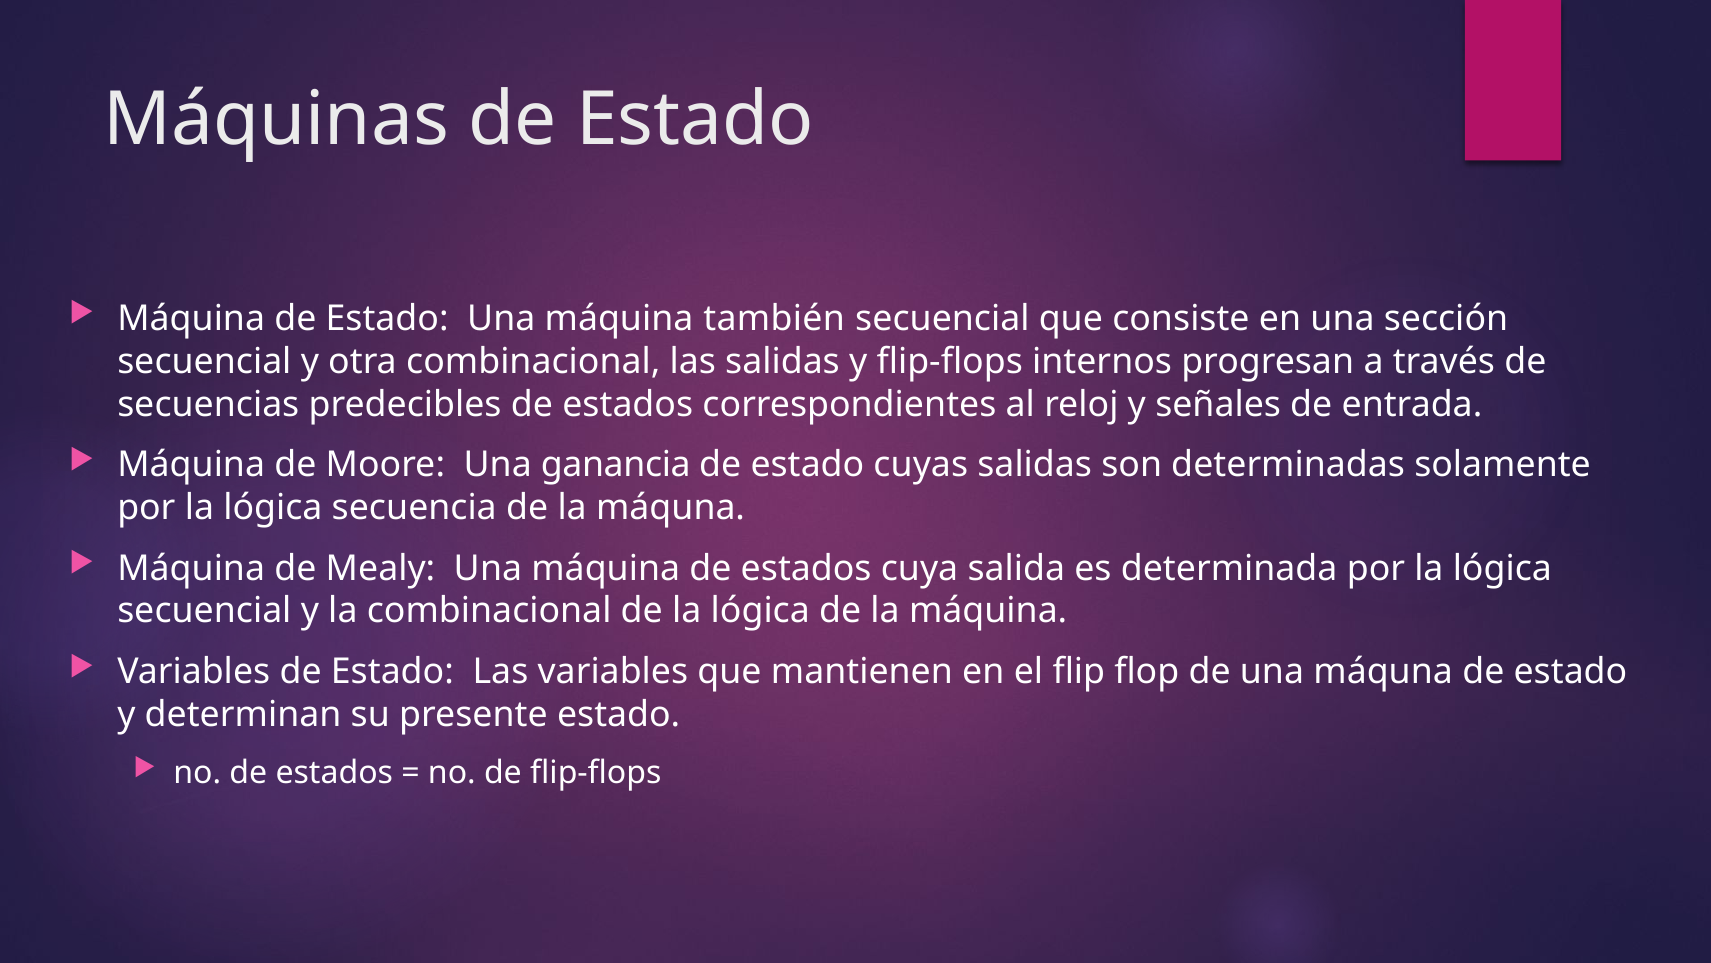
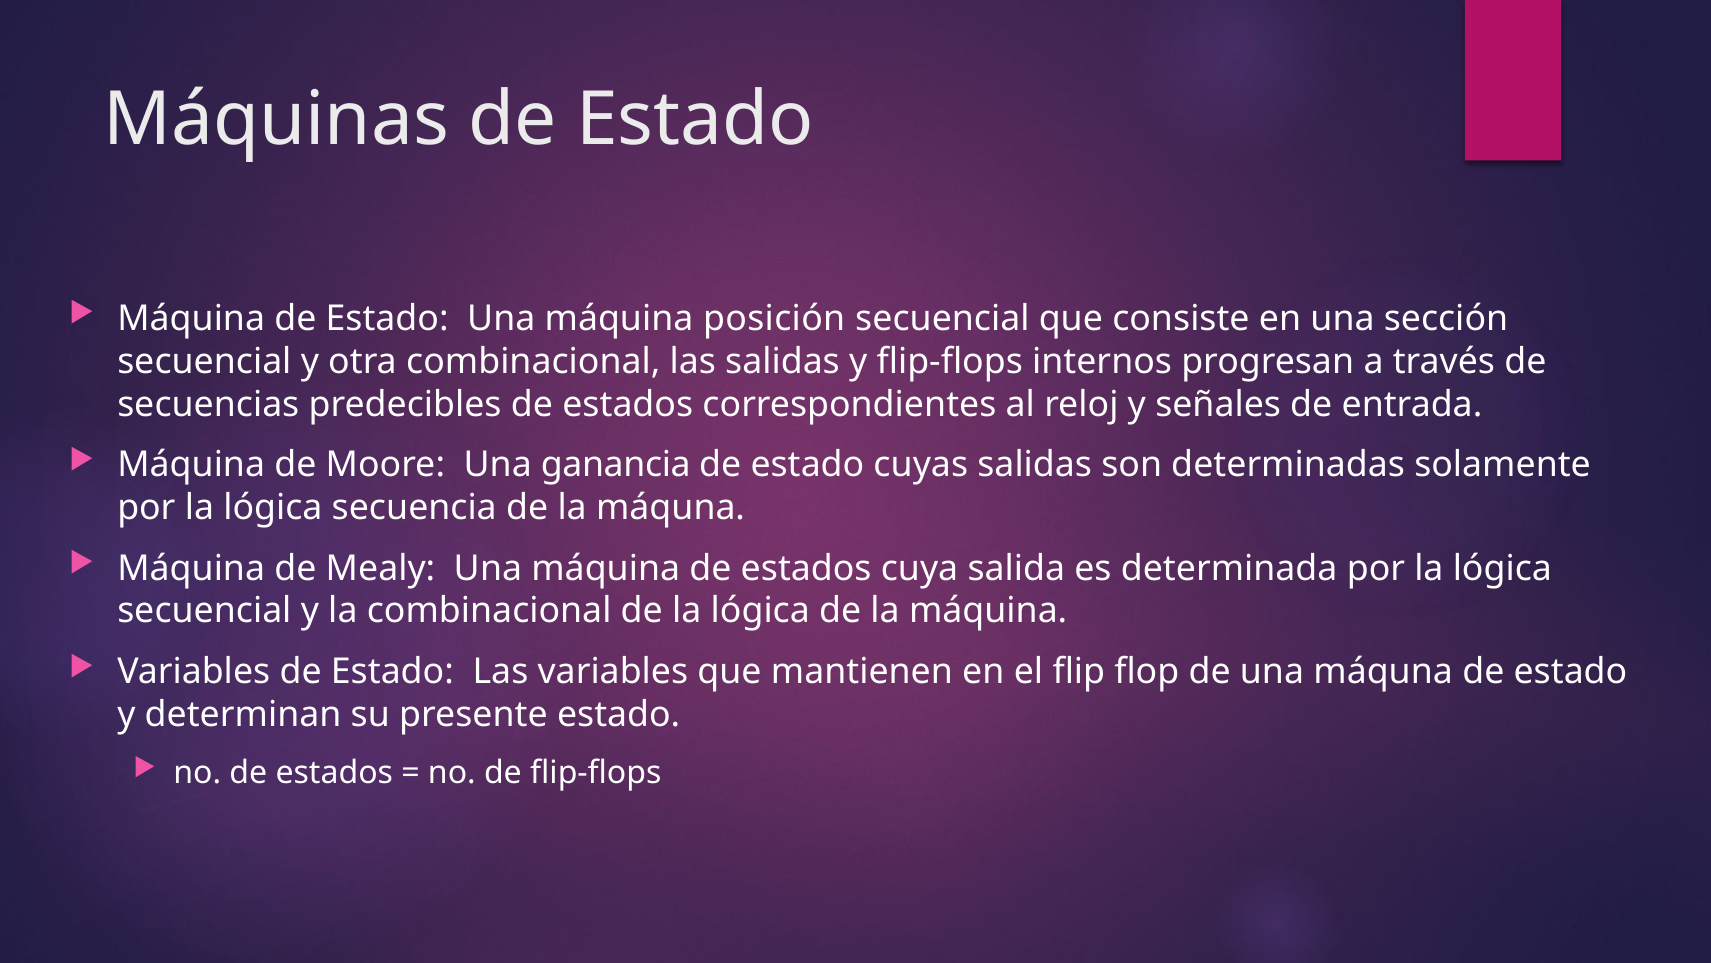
también: también -> posición
